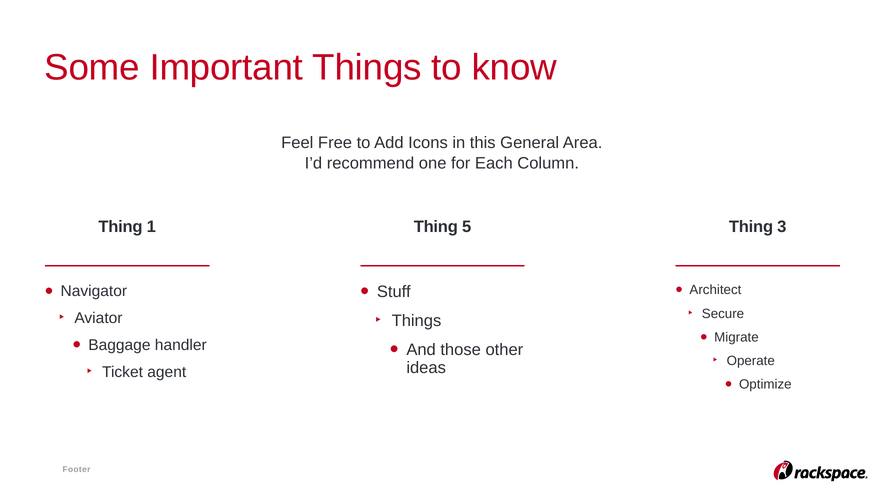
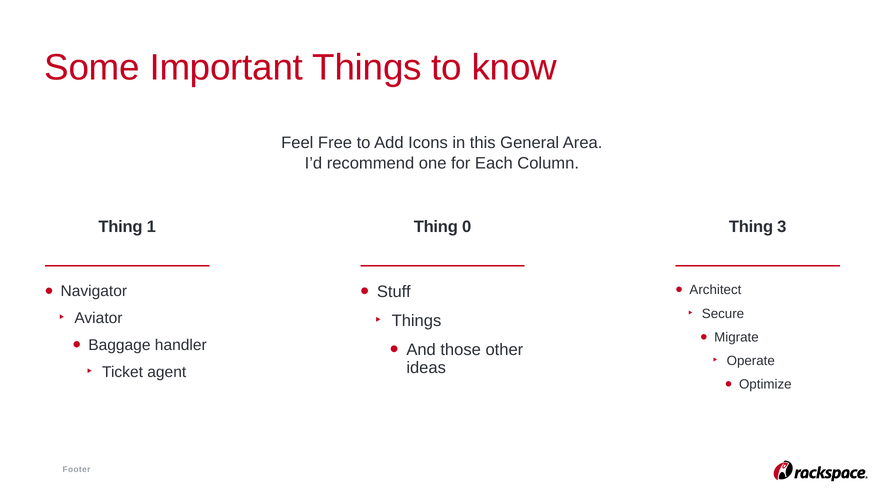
5: 5 -> 0
